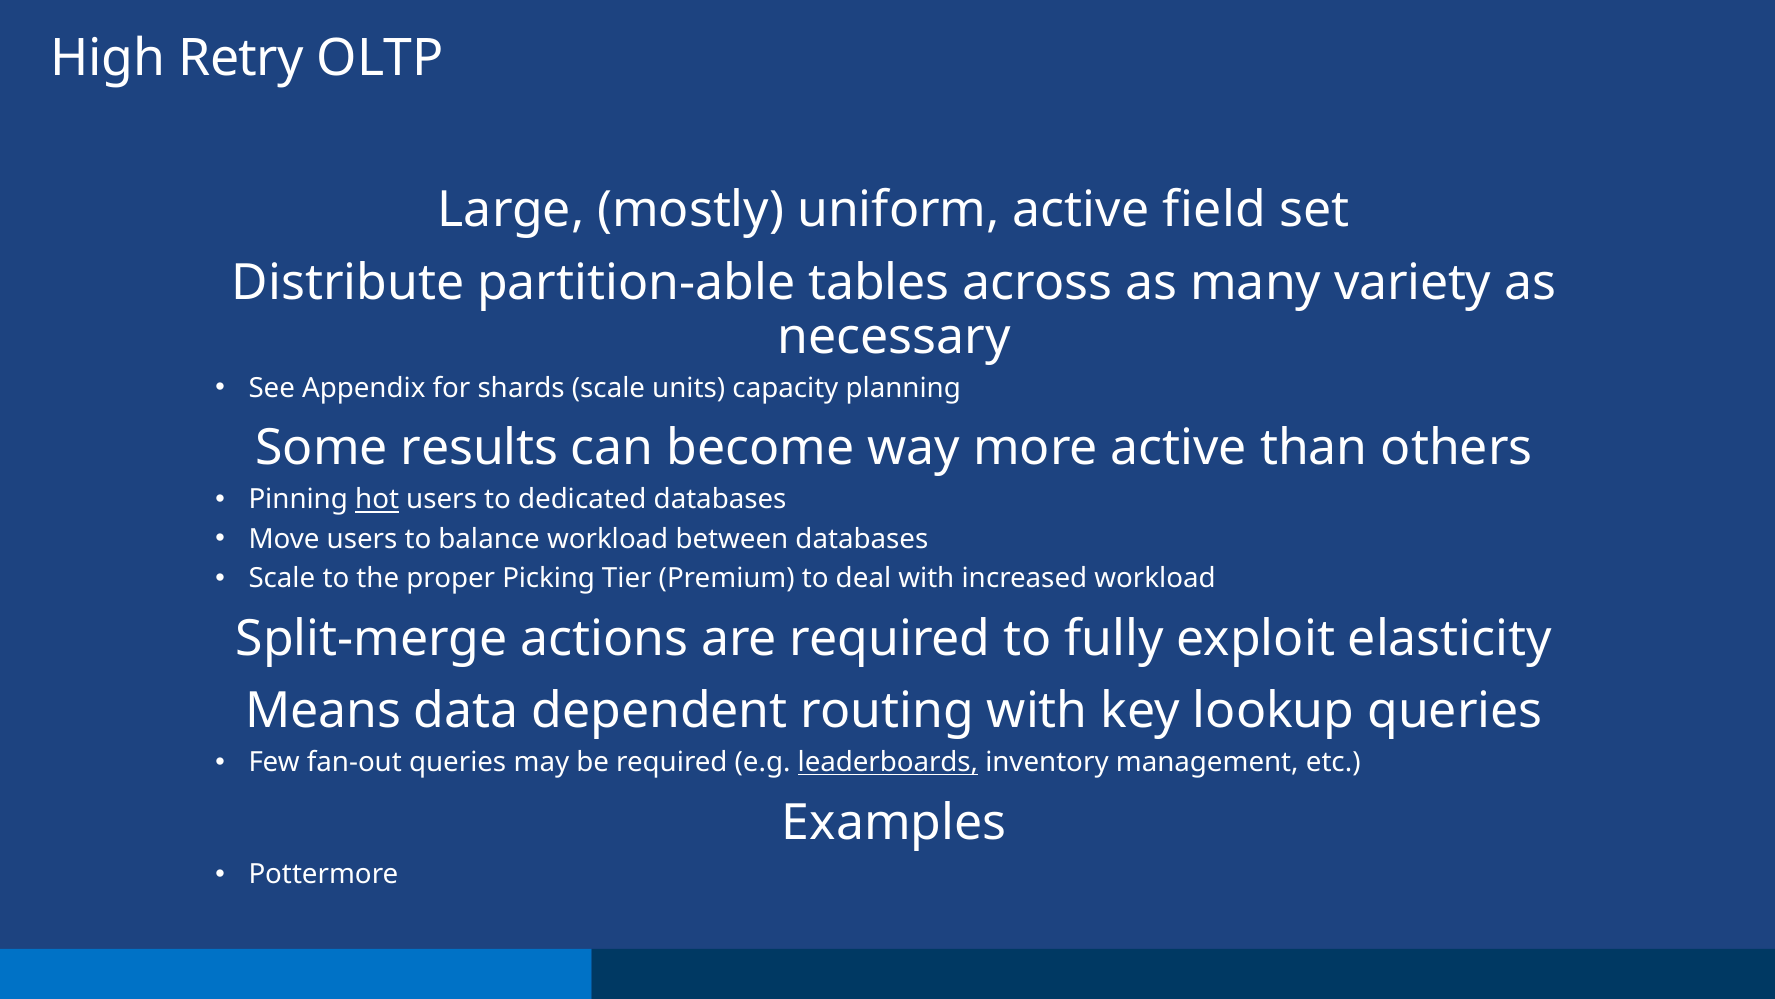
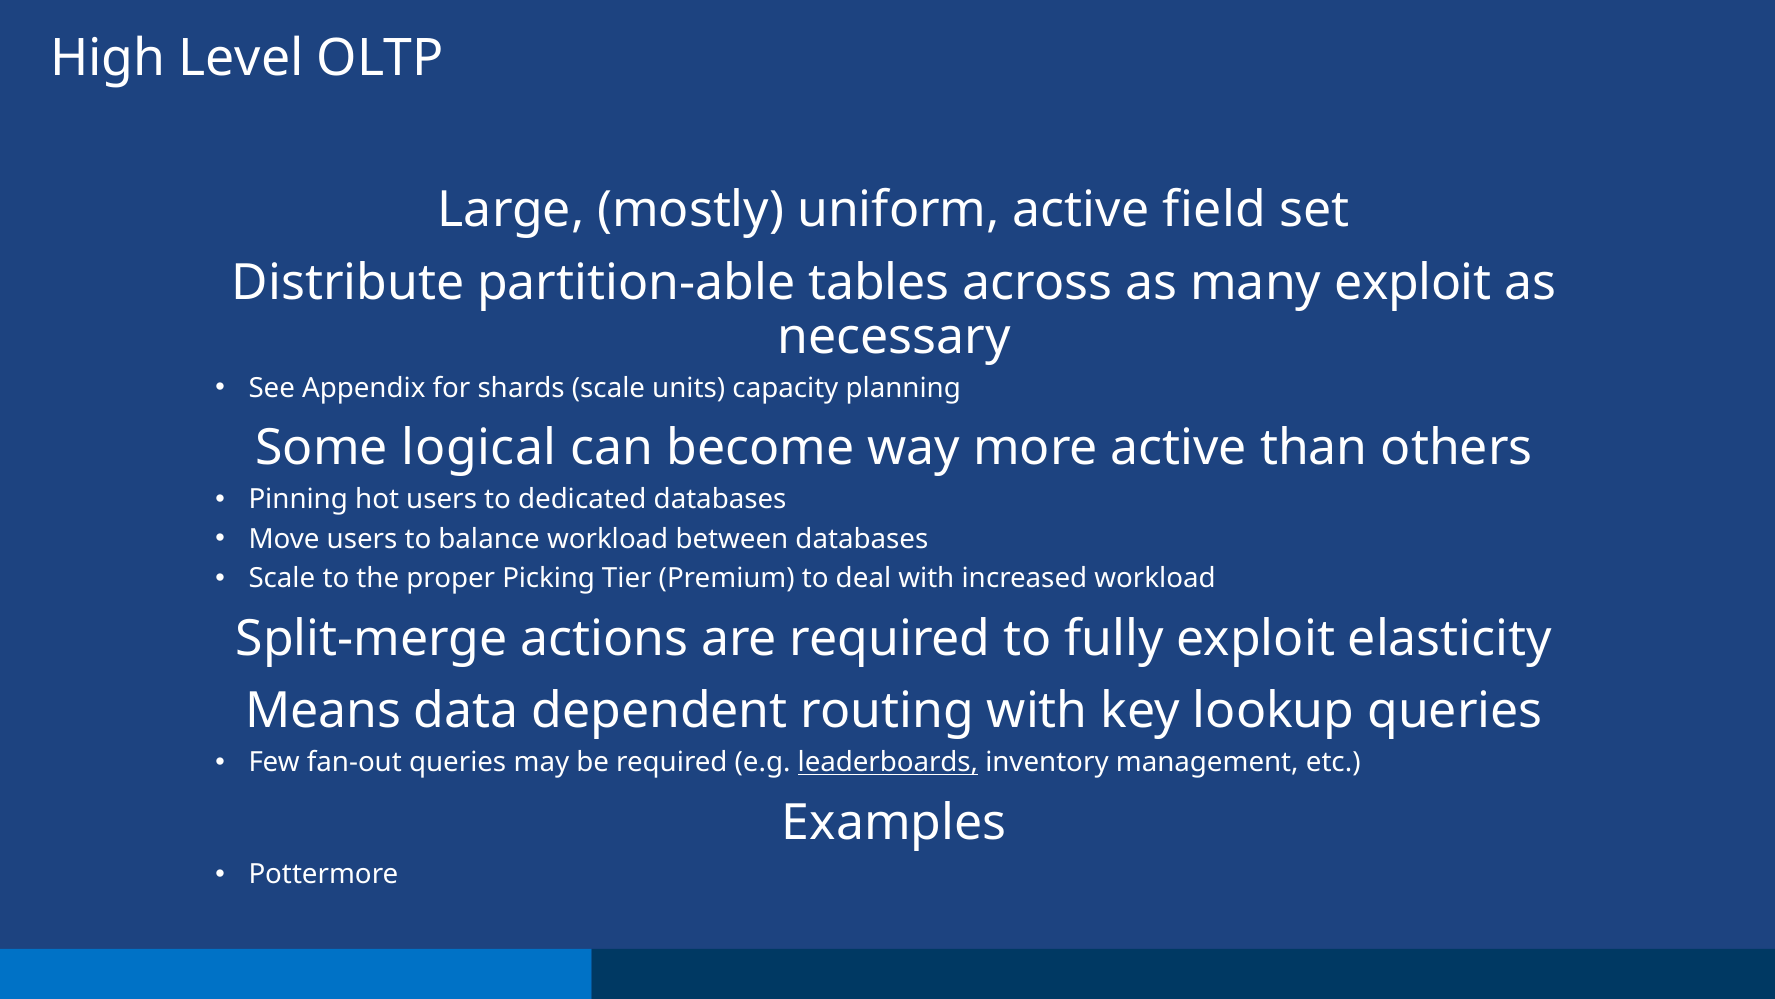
Retry: Retry -> Level
many variety: variety -> exploit
results: results -> logical
hot underline: present -> none
